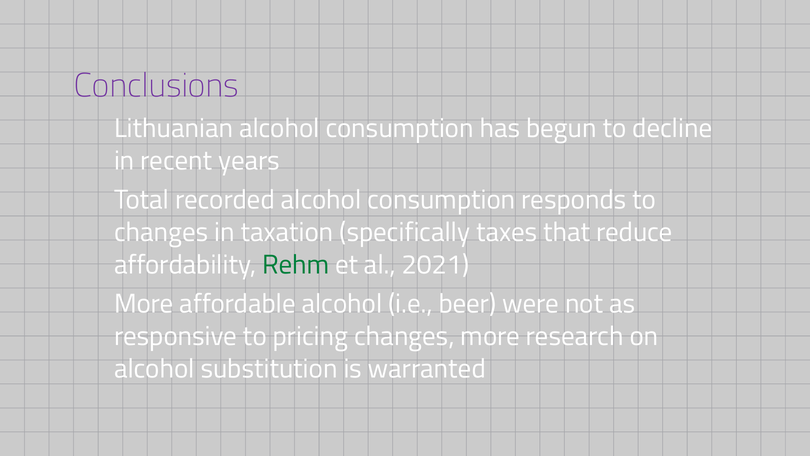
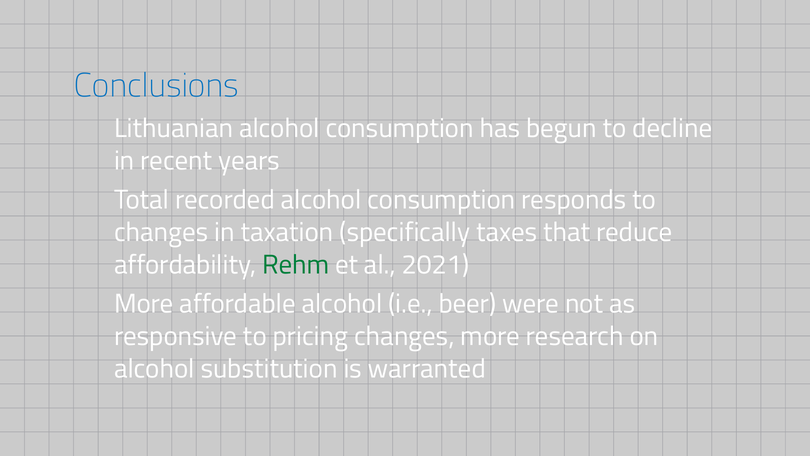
Conclusions colour: purple -> blue
